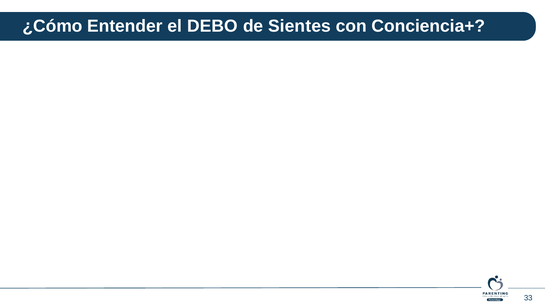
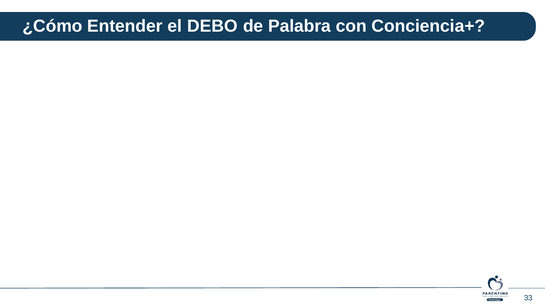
Sientes: Sientes -> Palabra
